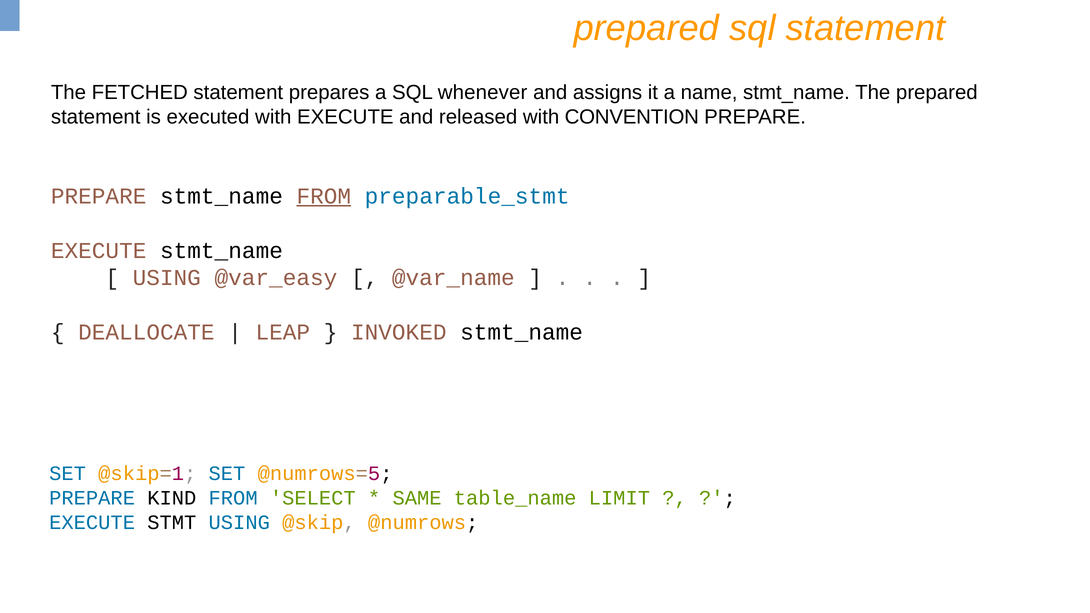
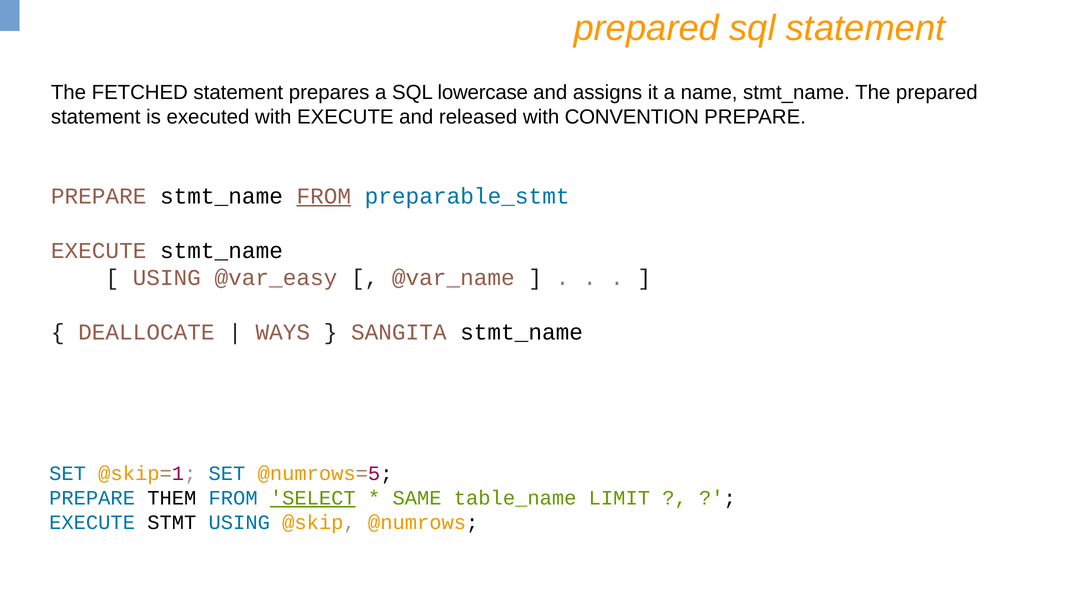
whenever: whenever -> lowercase
LEAP: LEAP -> WAYS
INVOKED: INVOKED -> SANGITA
KIND: KIND -> THEM
SELECT underline: none -> present
